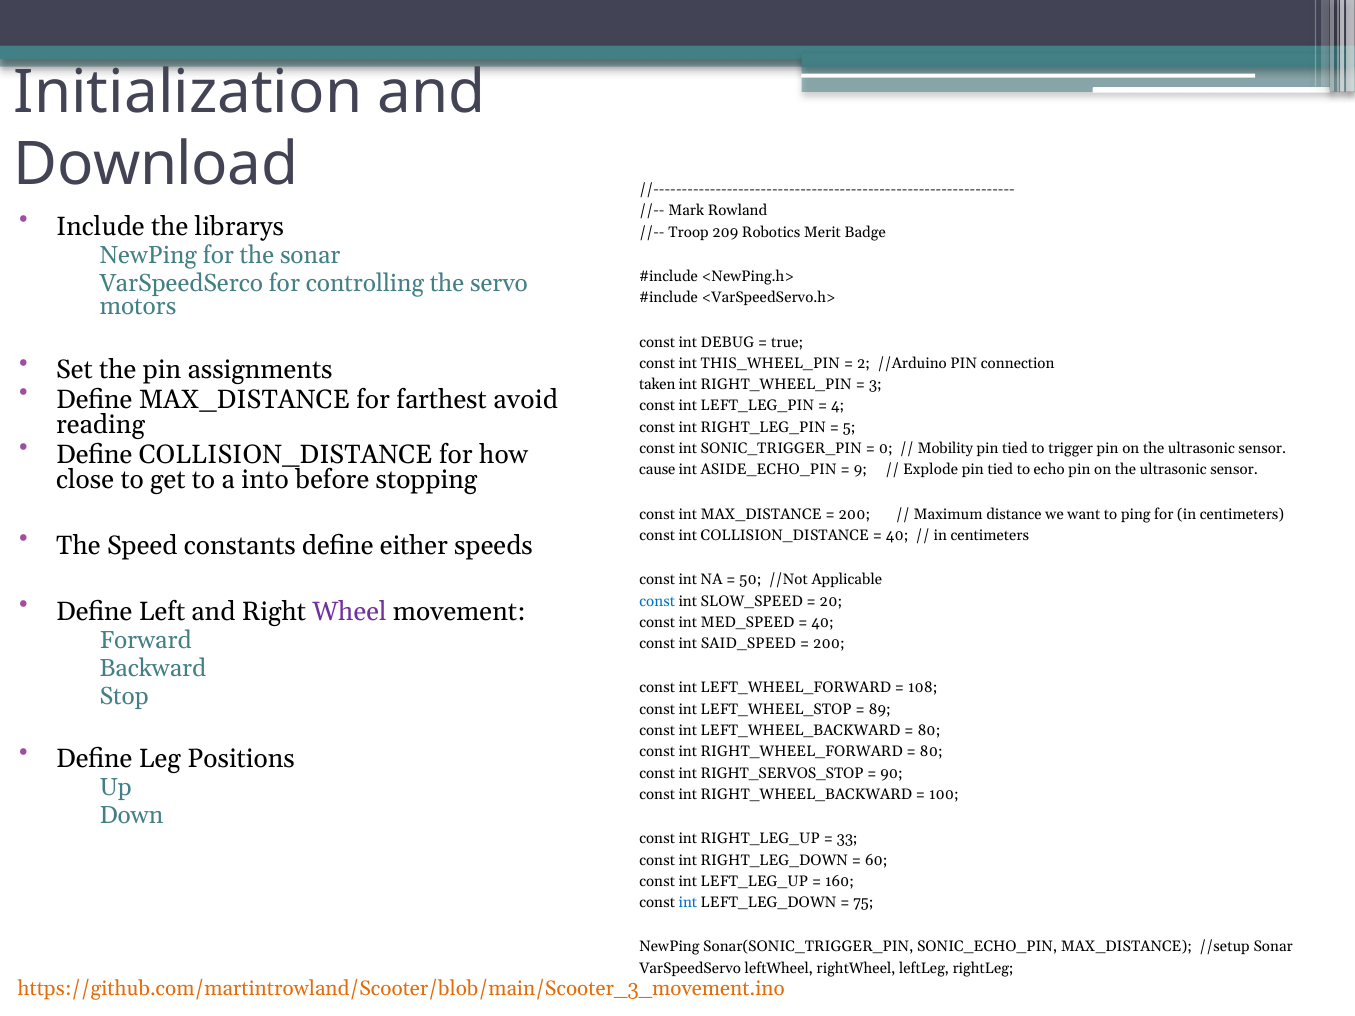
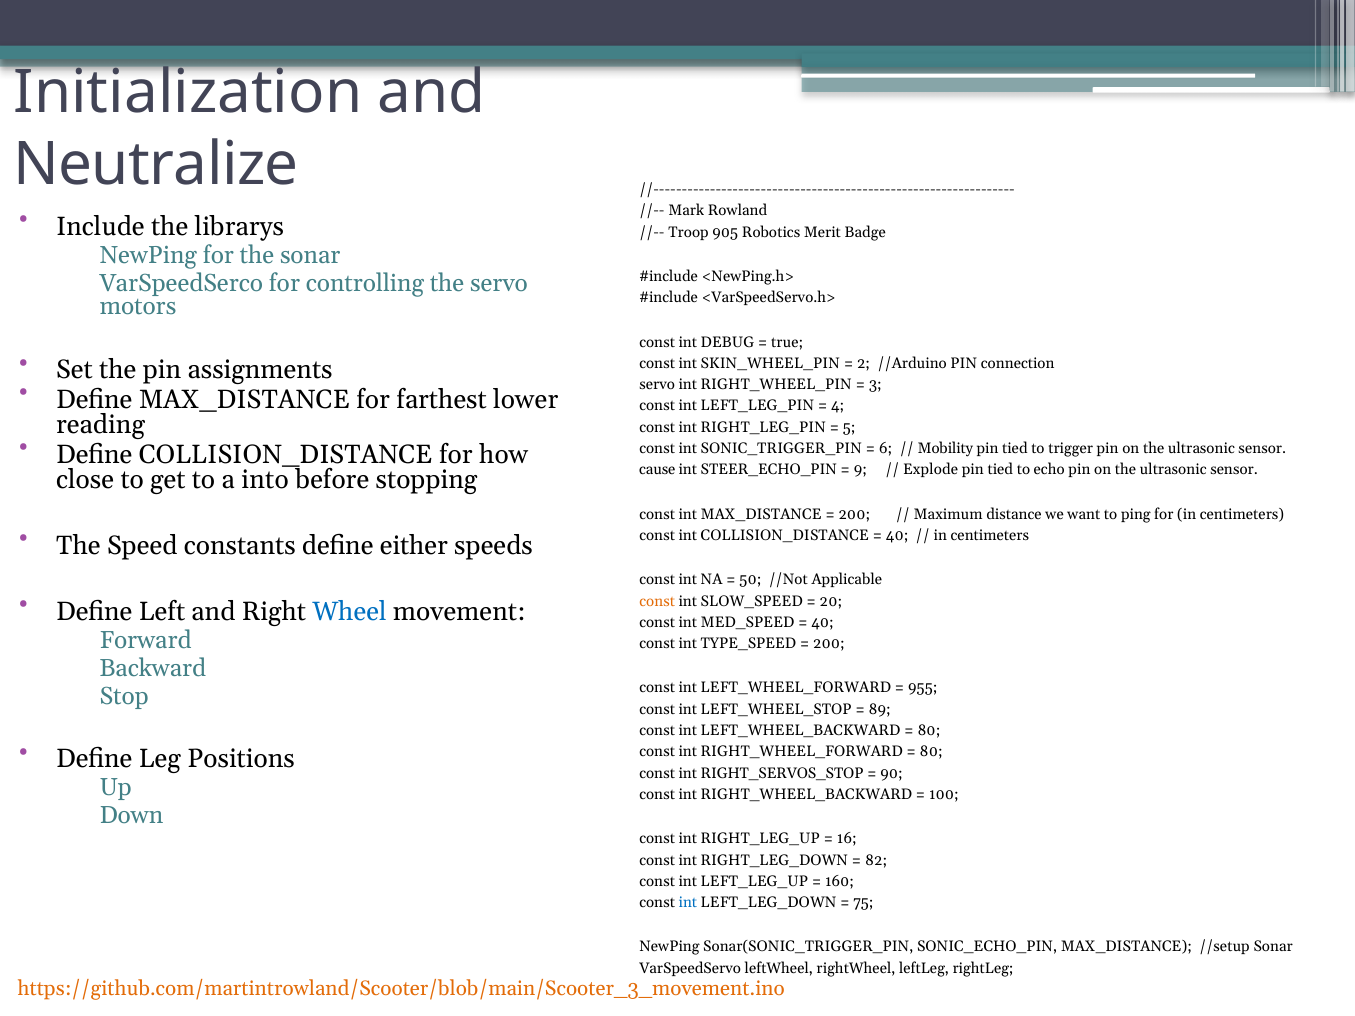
Download: Download -> Neutralize
209: 209 -> 905
THIS_WHEEL_PIN: THIS_WHEEL_PIN -> SKIN_WHEEL_PIN
taken at (657, 385): taken -> servo
avoid: avoid -> lower
0: 0 -> 6
ASIDE_ECHO_PIN: ASIDE_ECHO_PIN -> STEER_ECHO_PIN
Wheel colour: purple -> blue
const at (657, 601) colour: blue -> orange
SAID_SPEED: SAID_SPEED -> TYPE_SPEED
108: 108 -> 955
33: 33 -> 16
60: 60 -> 82
